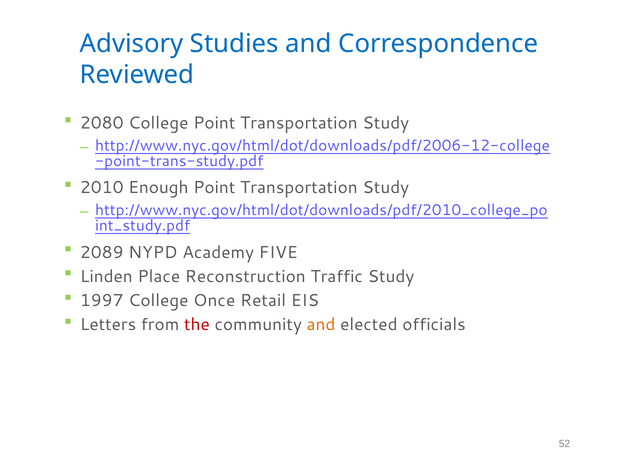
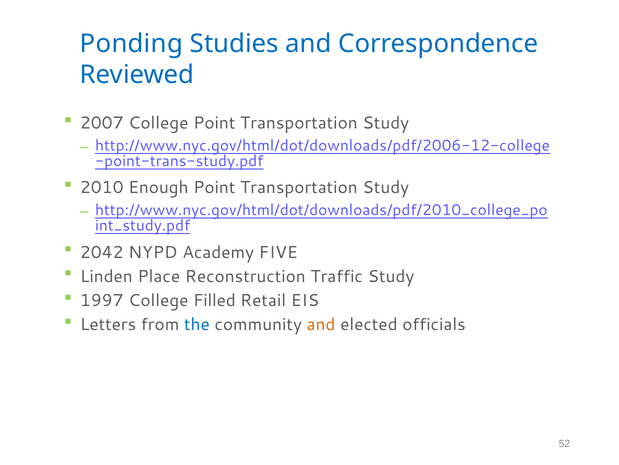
Advisory: Advisory -> Ponding
2080: 2080 -> 2007
2089: 2089 -> 2042
Once: Once -> Filled
the colour: red -> blue
